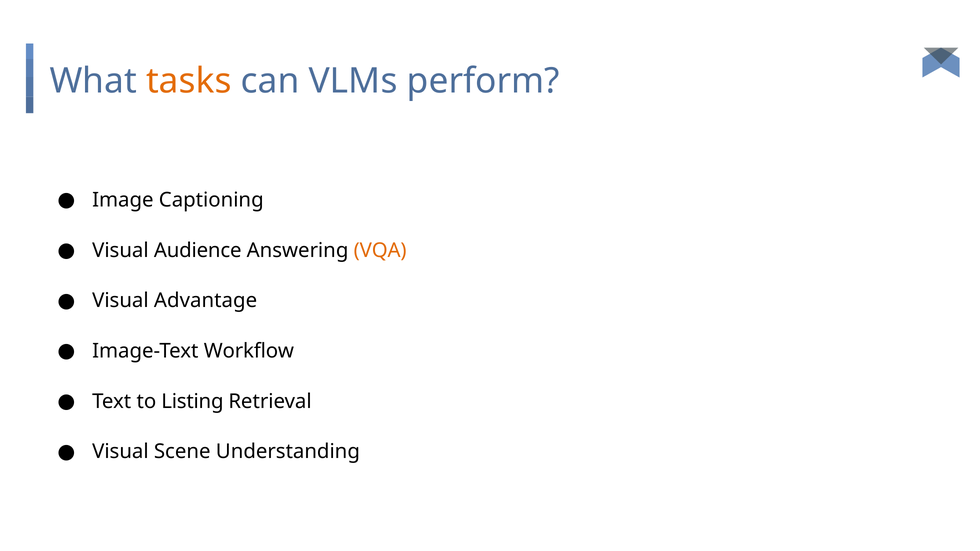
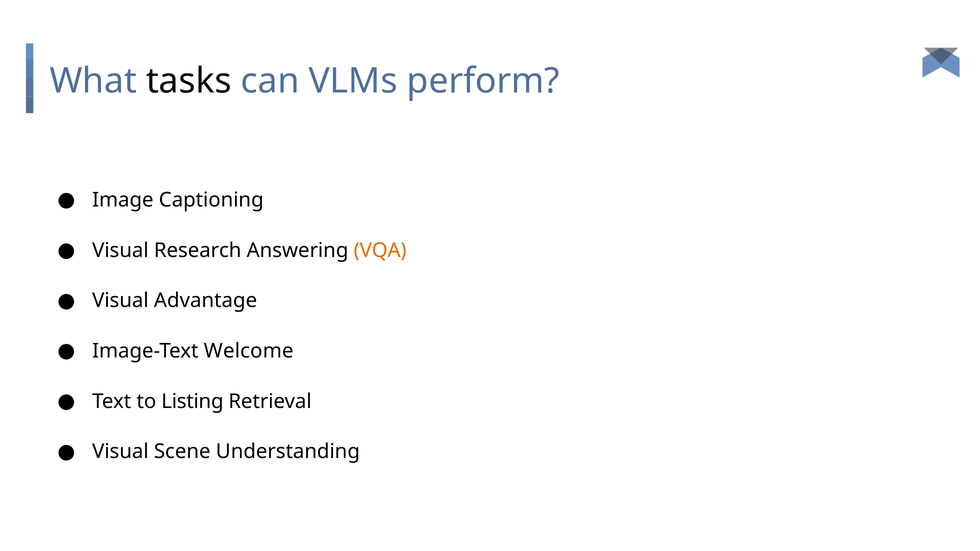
tasks colour: orange -> black
Audience: Audience -> Research
Workflow: Workflow -> Welcome
